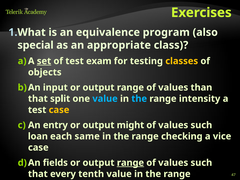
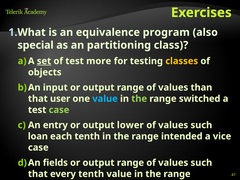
appropriate: appropriate -> partitioning
exam: exam -> more
split: split -> user
the at (139, 99) colour: light blue -> light green
intensity: intensity -> switched
case at (59, 110) colour: yellow -> light green
might: might -> lower
each same: same -> tenth
checking: checking -> intended
range at (130, 163) underline: present -> none
